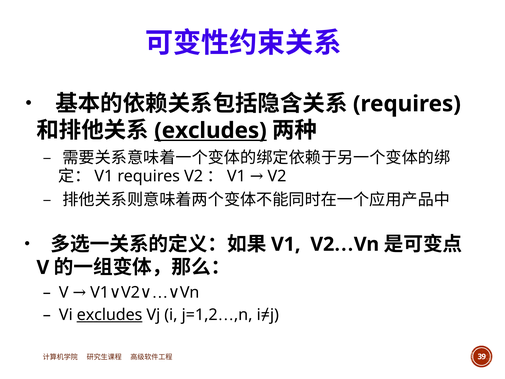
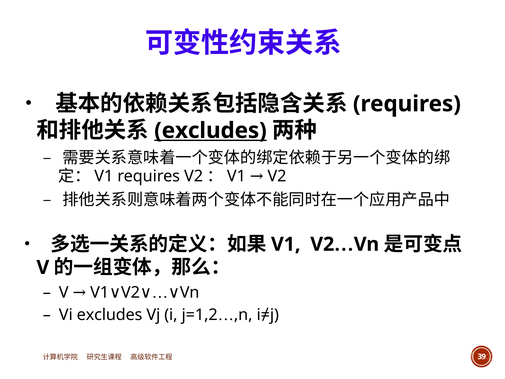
excludes at (110, 315) underline: present -> none
